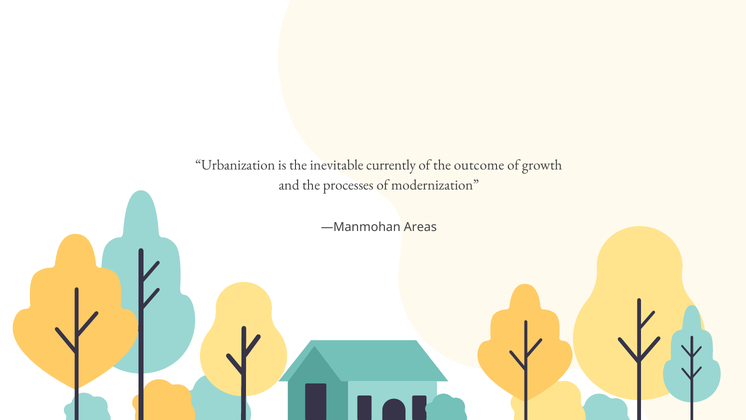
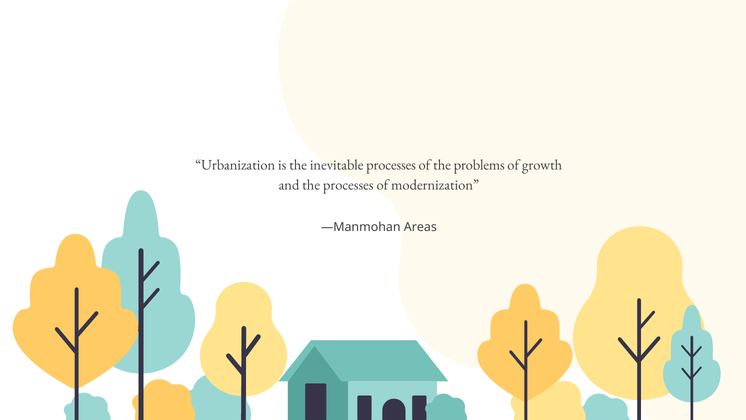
inevitable currently: currently -> processes
outcome: outcome -> problems
